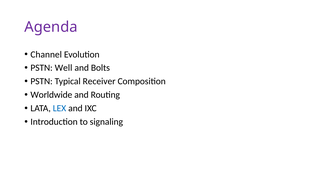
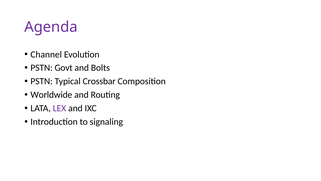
Well: Well -> Govt
Receiver: Receiver -> Crossbar
LEX colour: blue -> purple
